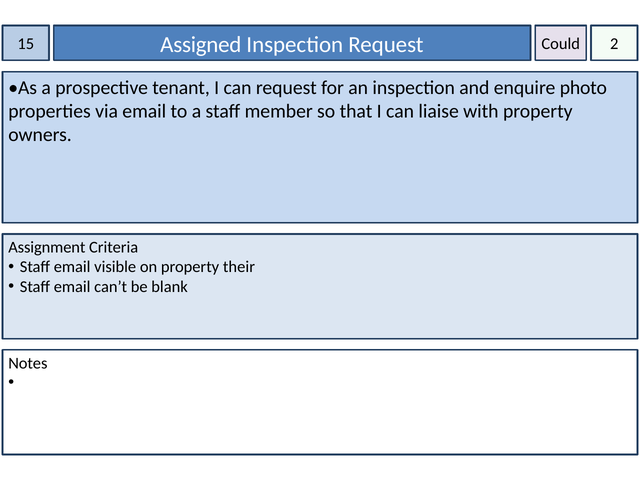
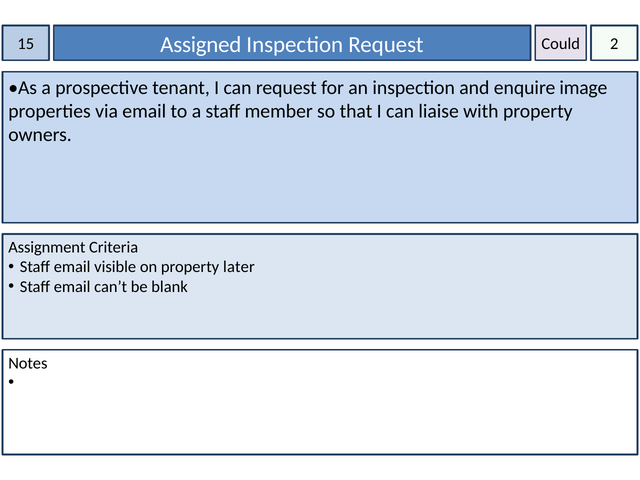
photo: photo -> image
their: their -> later
